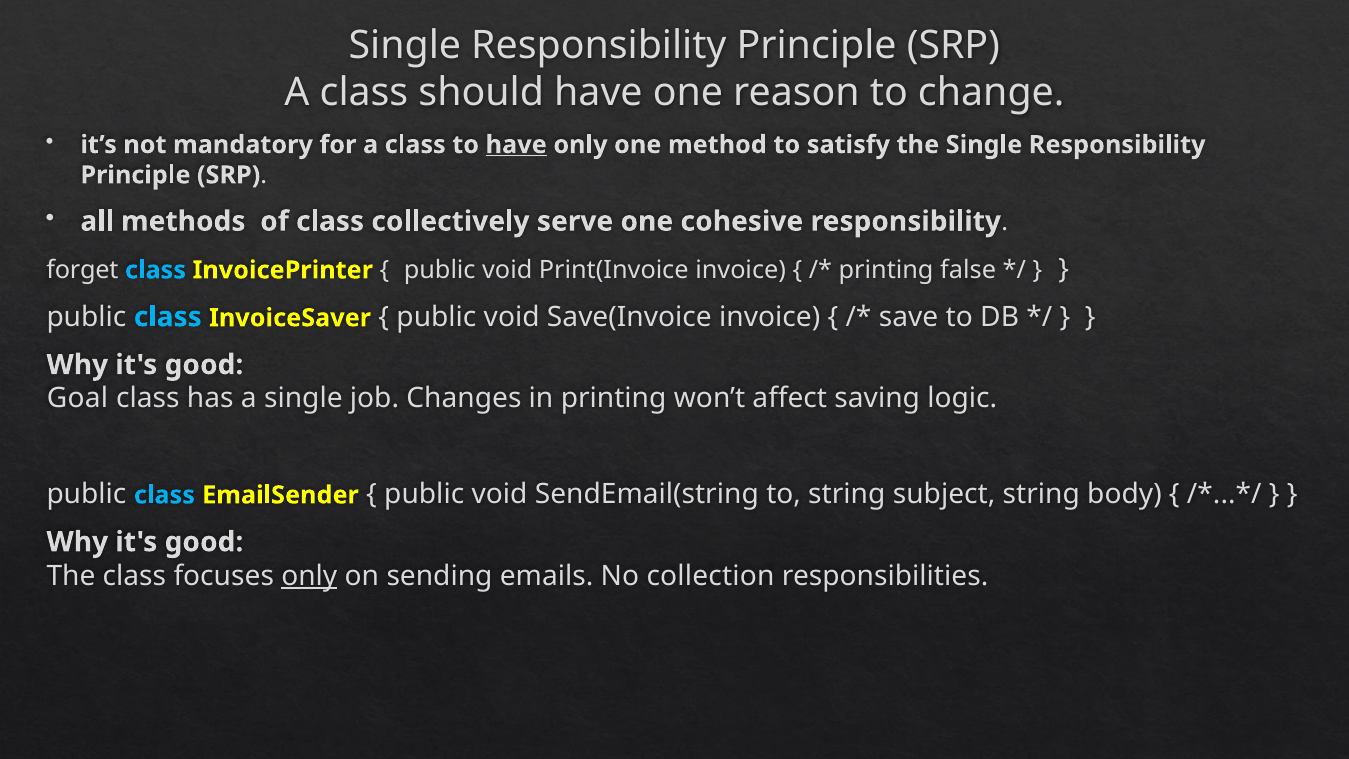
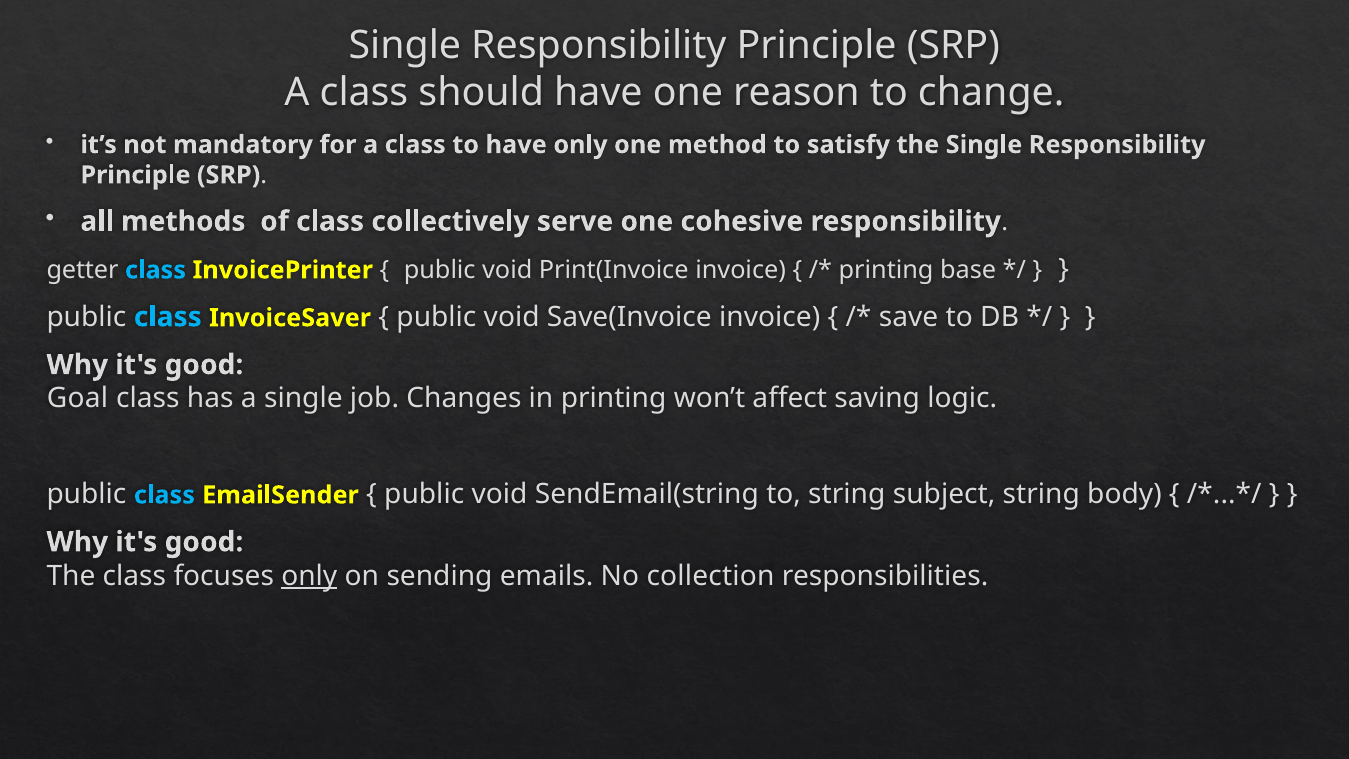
have at (516, 145) underline: present -> none
forget: forget -> getter
false: false -> base
